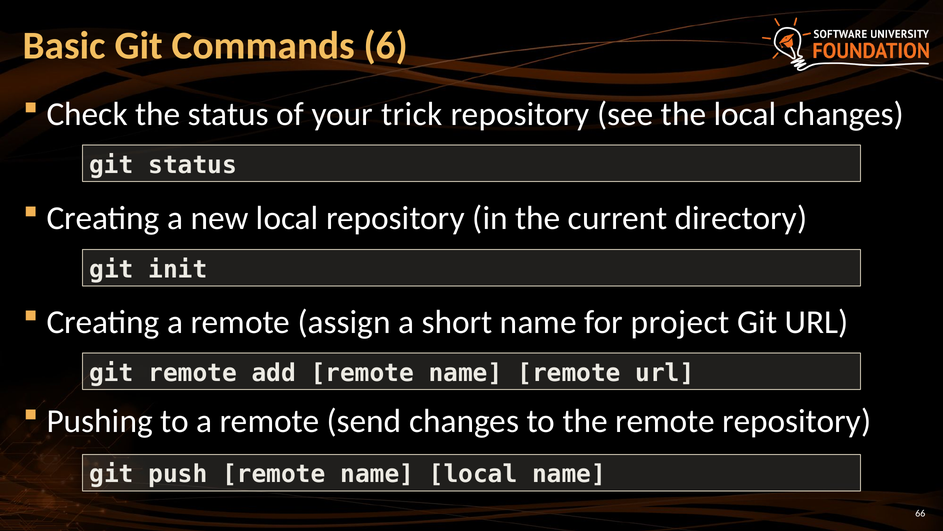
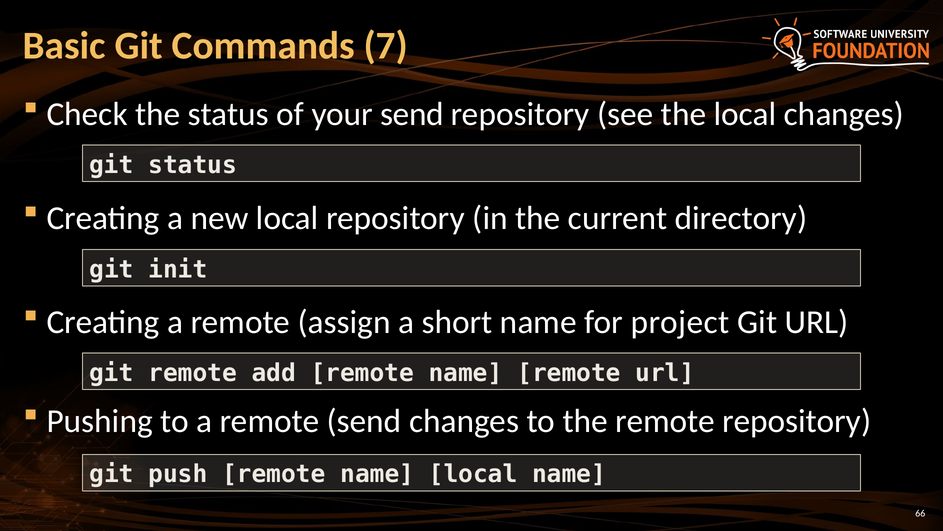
6: 6 -> 7
your trick: trick -> send
